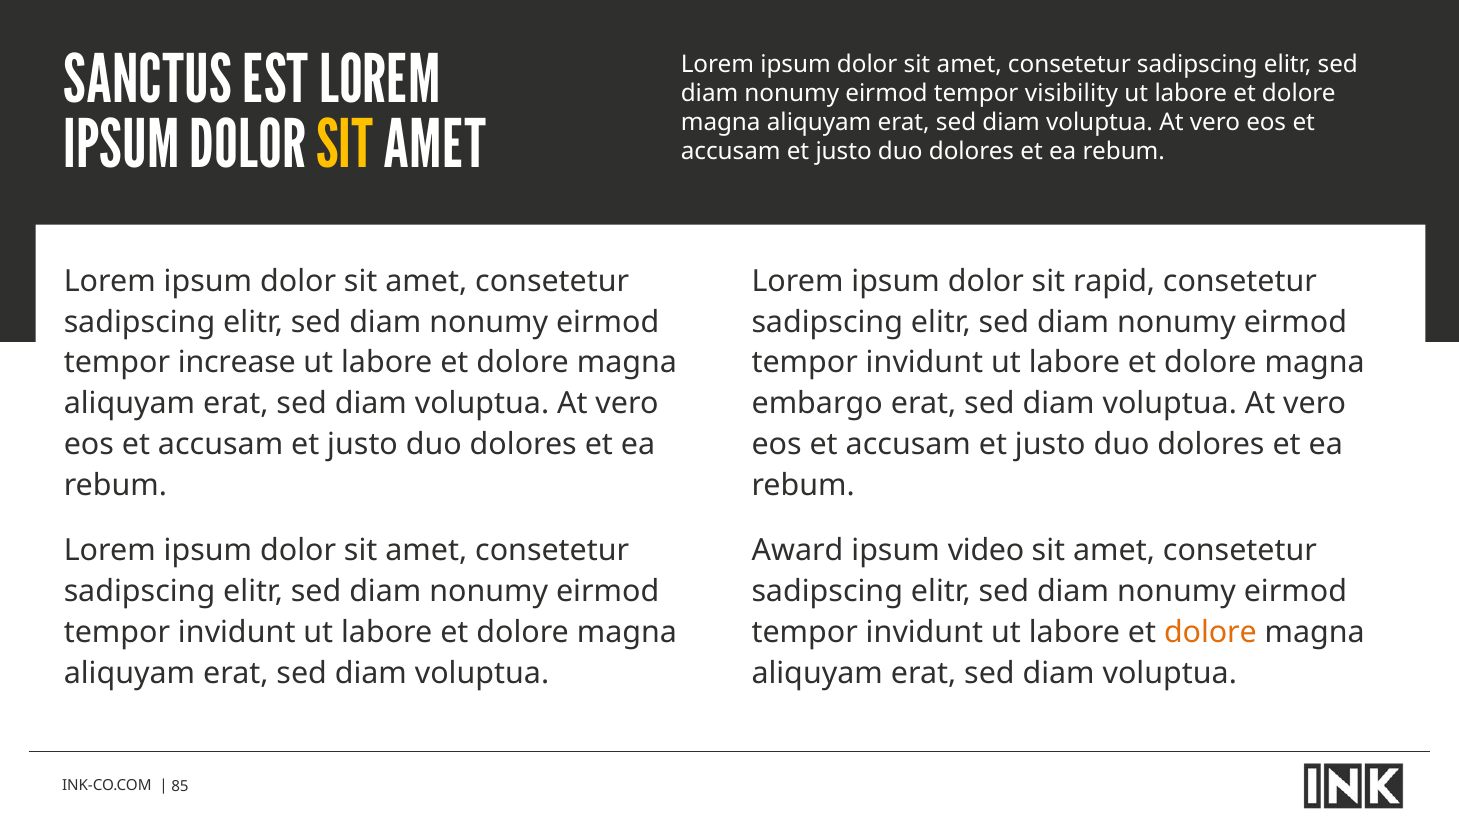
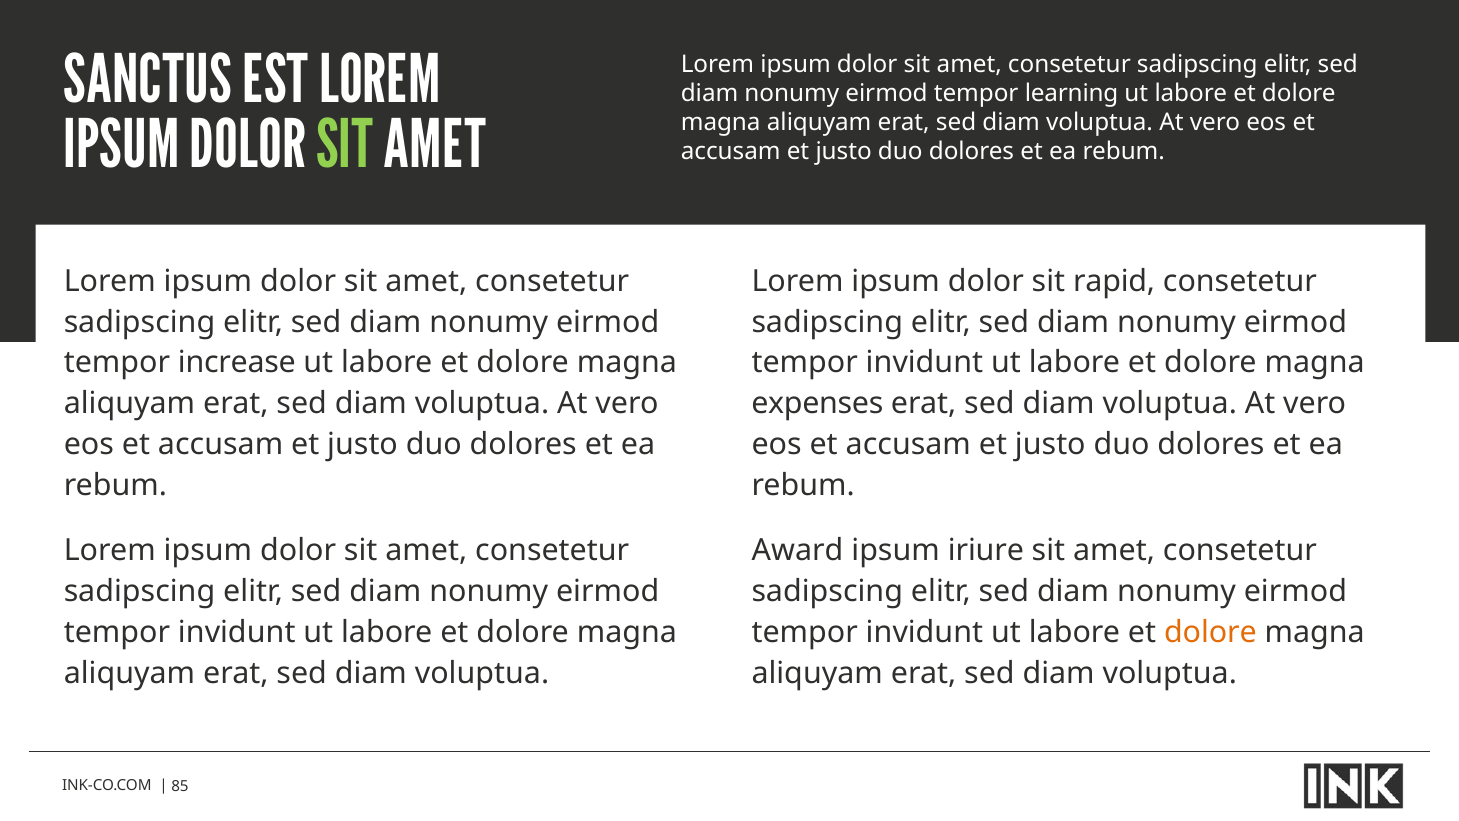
visibility: visibility -> learning
SIT at (345, 145) colour: yellow -> light green
embargo: embargo -> expenses
video: video -> iriure
